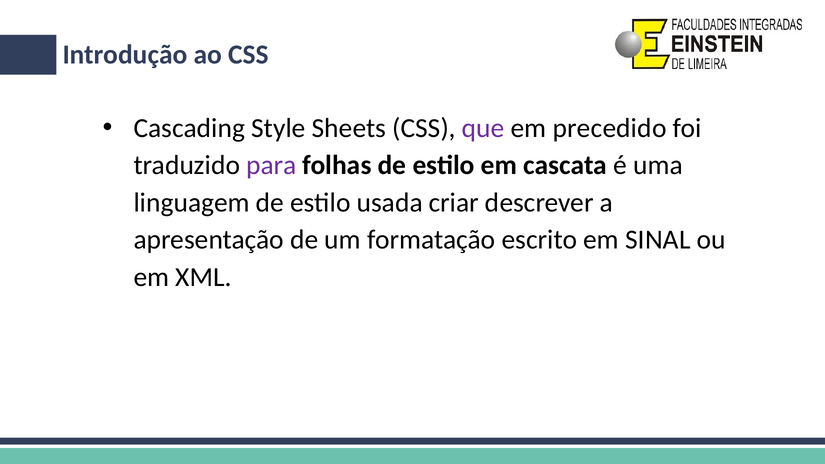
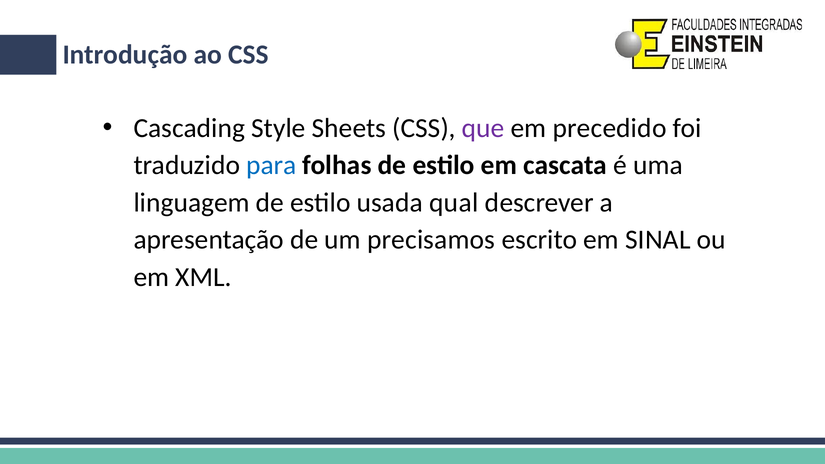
para colour: purple -> blue
criar: criar -> qual
formatação: formatação -> precisamos
